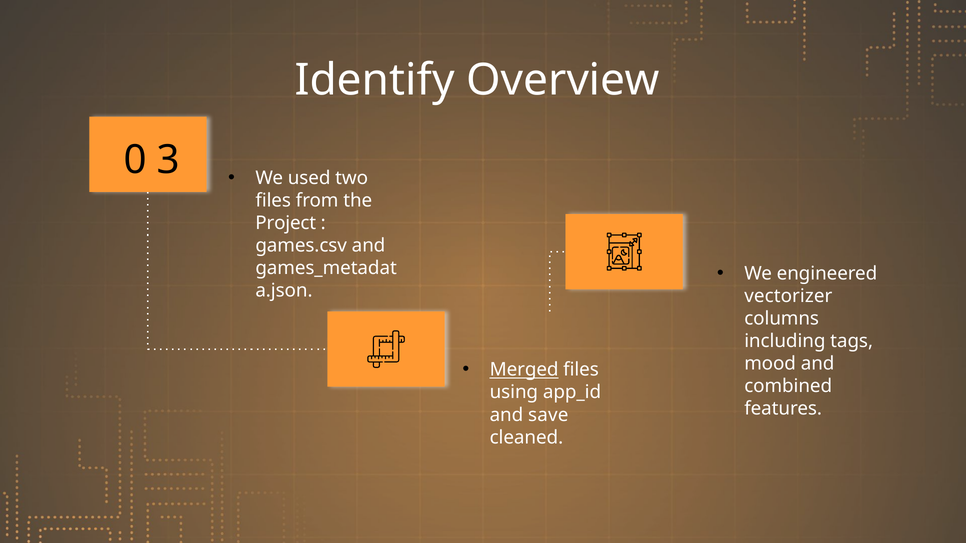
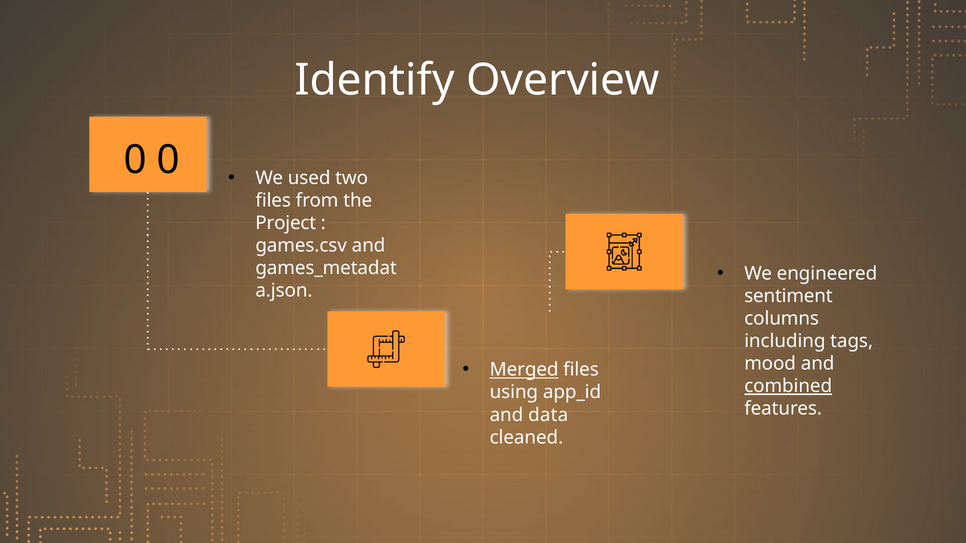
0 3: 3 -> 0
vectorizer: vectorizer -> sentiment
combined underline: none -> present
save: save -> data
